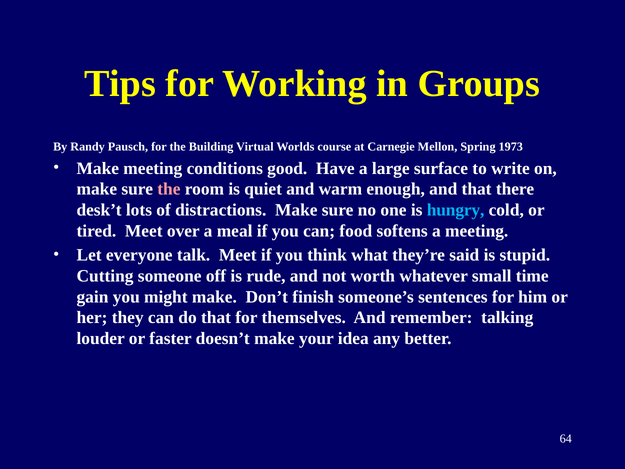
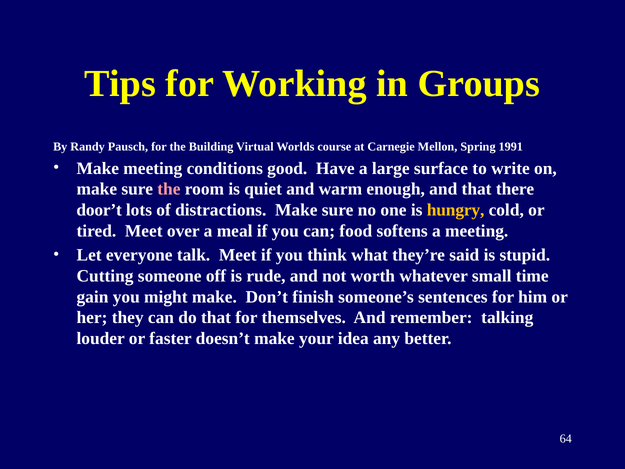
1973: 1973 -> 1991
desk’t: desk’t -> door’t
hungry colour: light blue -> yellow
